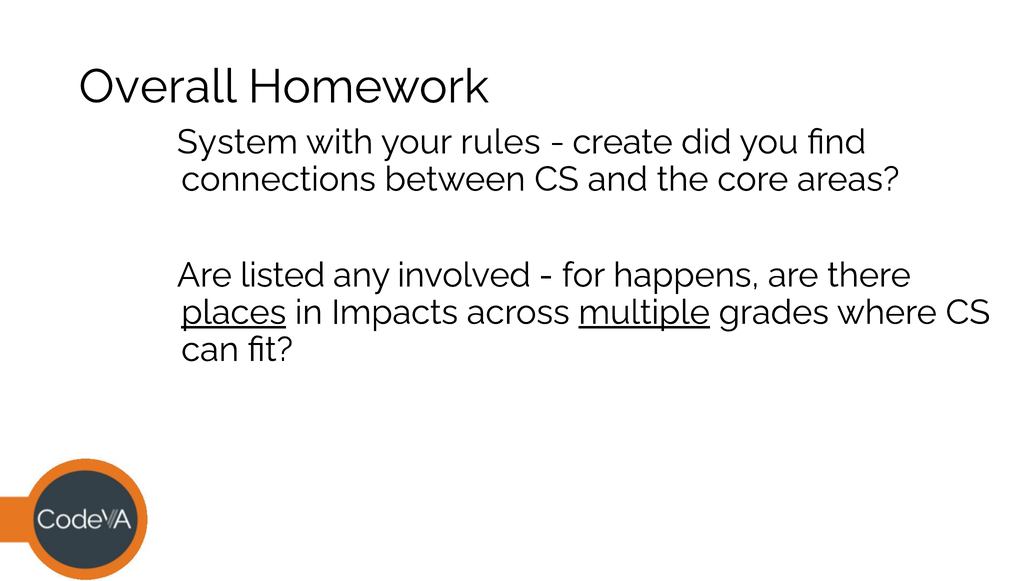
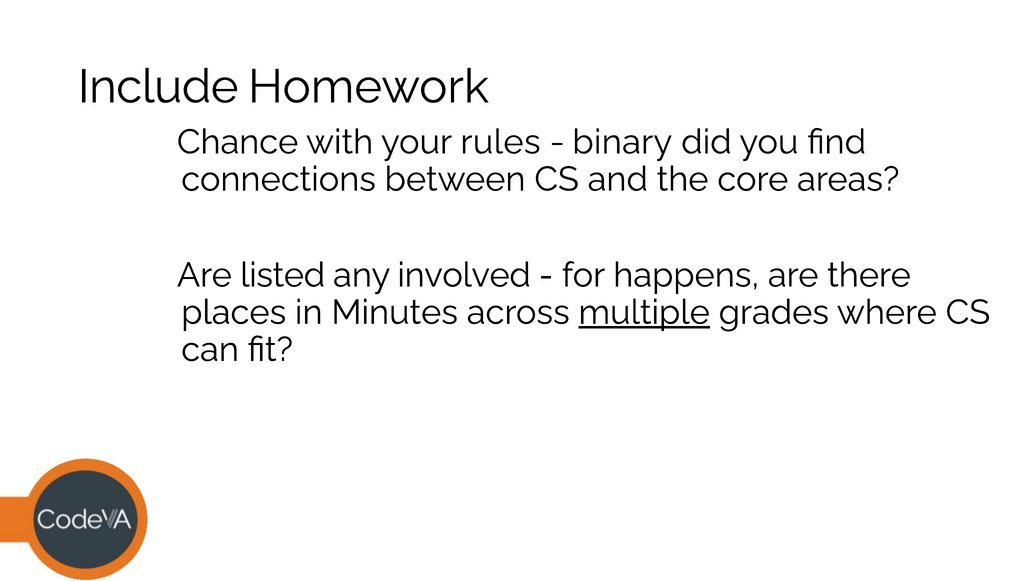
Overall: Overall -> Include
System: System -> Chance
create: create -> binary
places underline: present -> none
Impacts: Impacts -> Minutes
